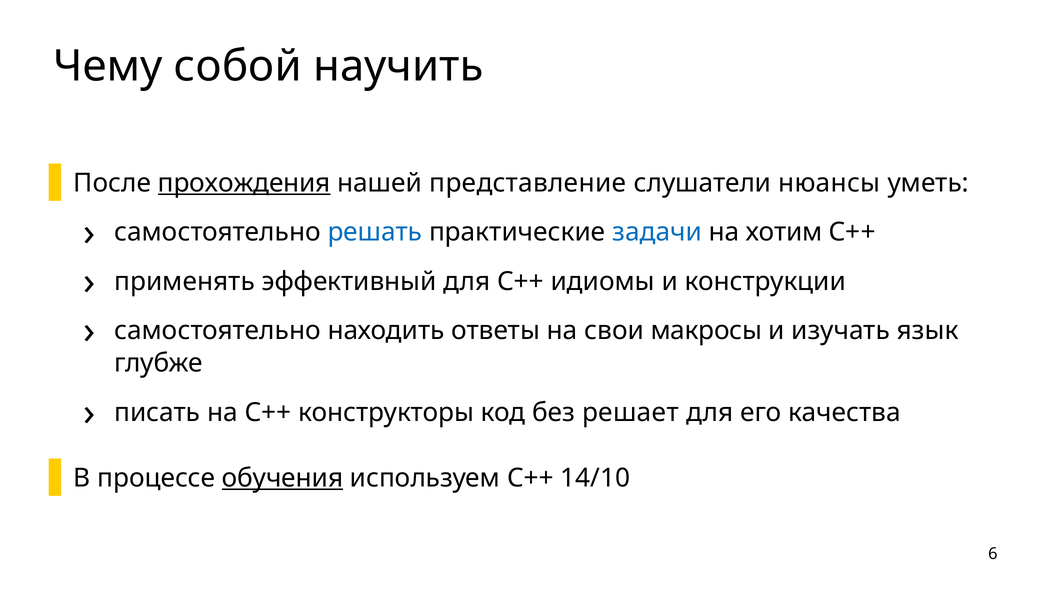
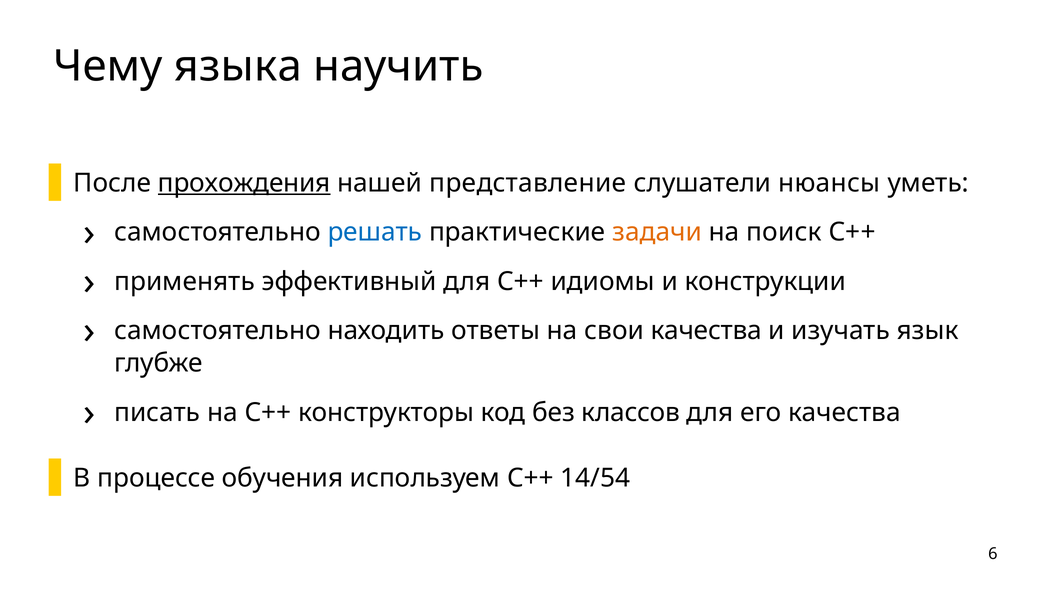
собой: собой -> языка
задачи colour: blue -> orange
хотим: хотим -> поиск
свои макросы: макросы -> качества
решает: решает -> классов
обучения underline: present -> none
14/10: 14/10 -> 14/54
